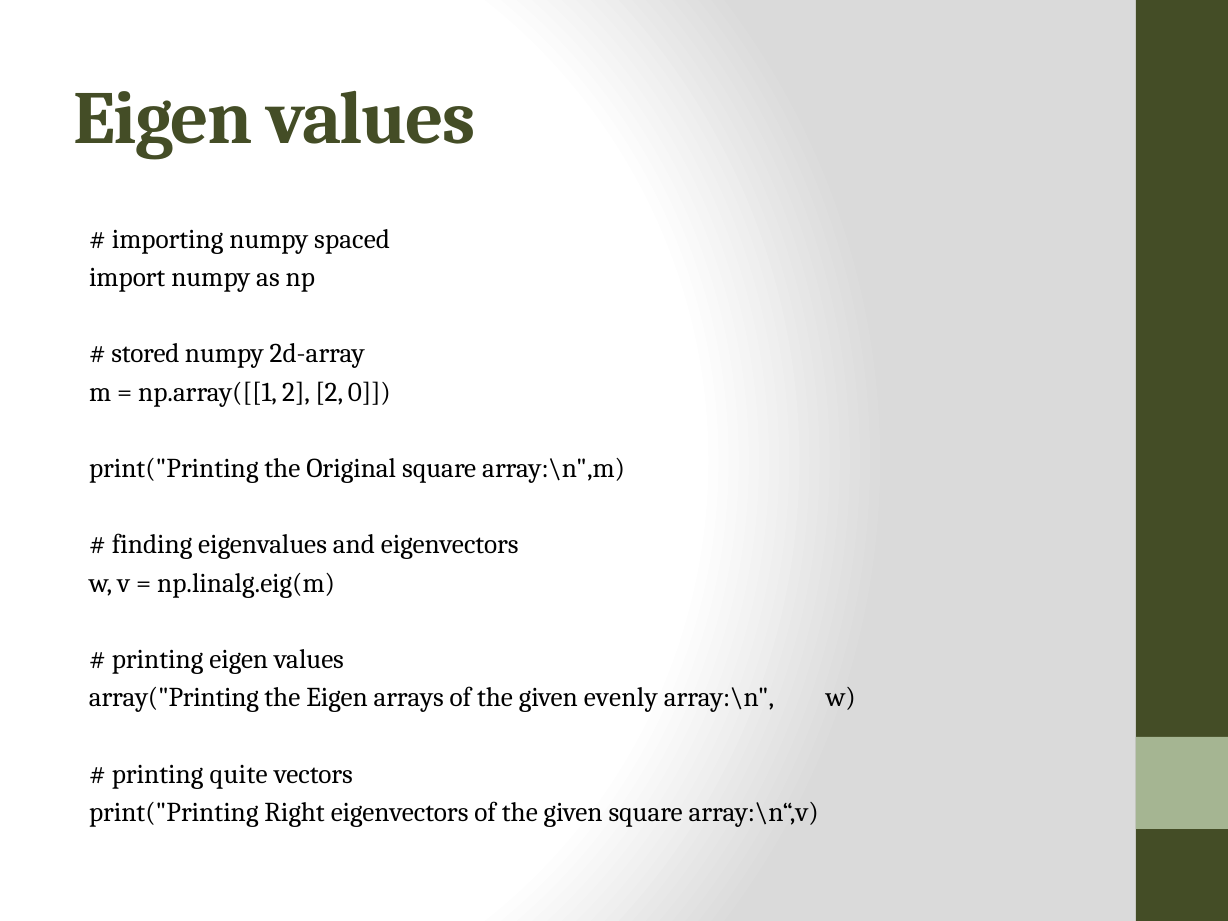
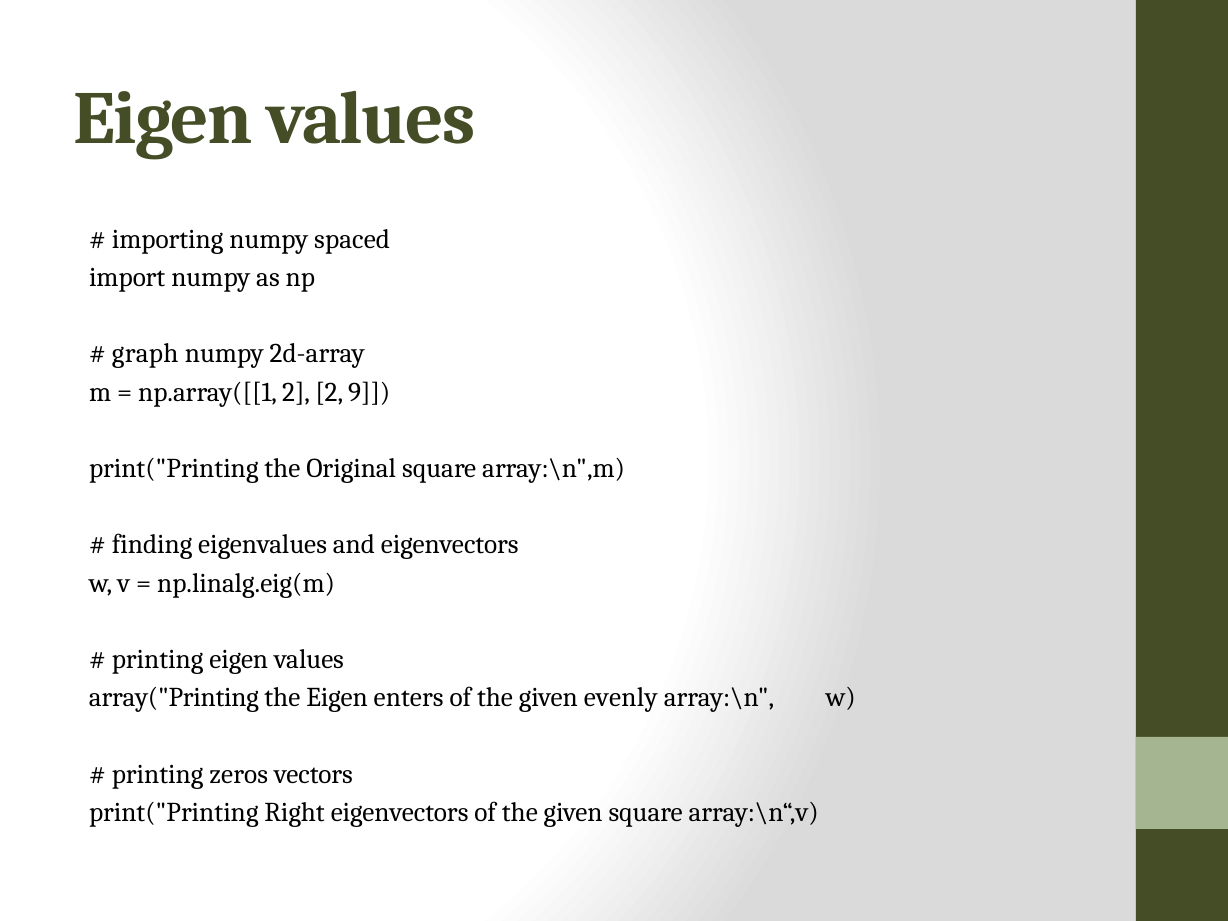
stored: stored -> graph
0: 0 -> 9
arrays: arrays -> enters
quite: quite -> zeros
